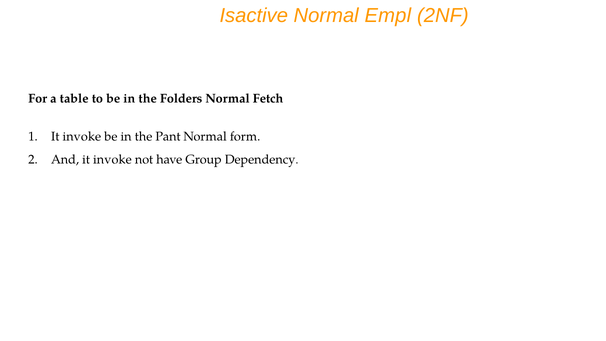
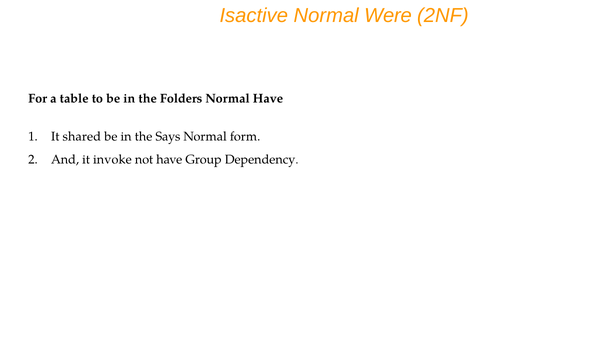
Empl: Empl -> Were
Normal Fetch: Fetch -> Have
invoke at (82, 137): invoke -> shared
Pant: Pant -> Says
